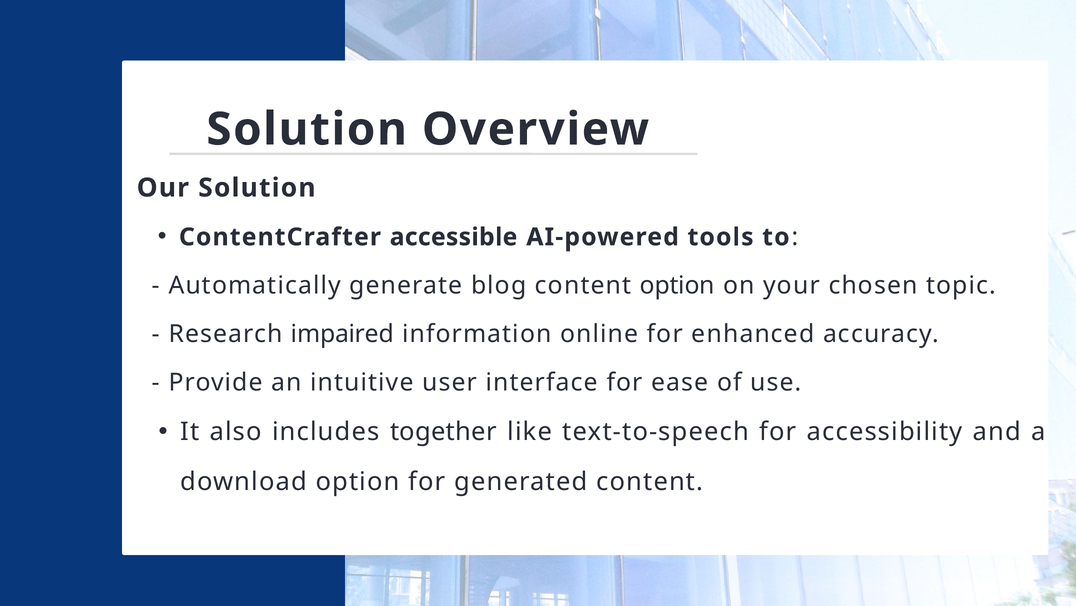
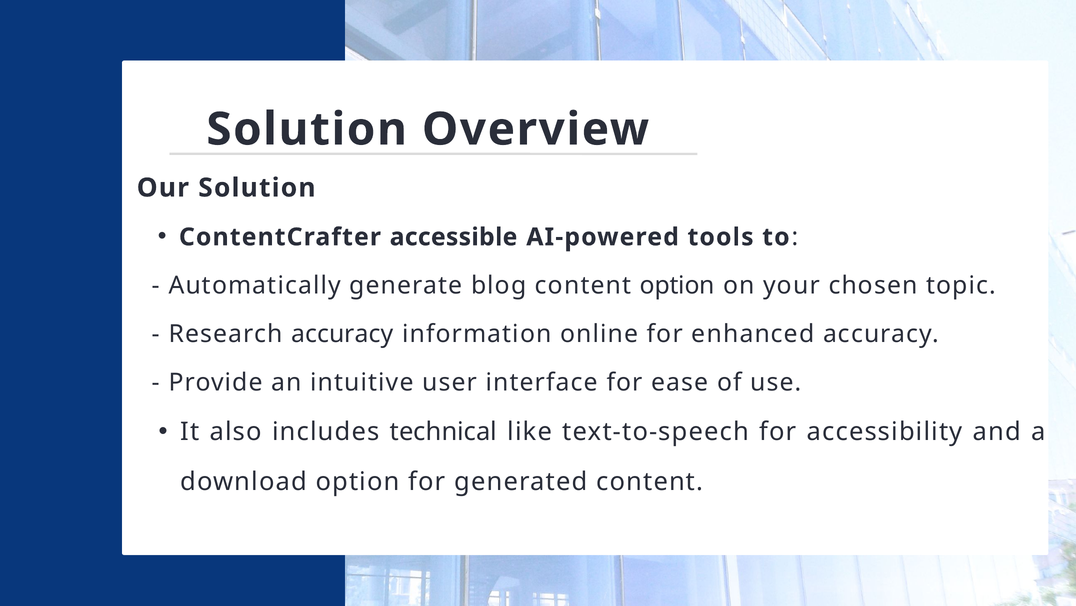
Research impaired: impaired -> accuracy
together: together -> technical
